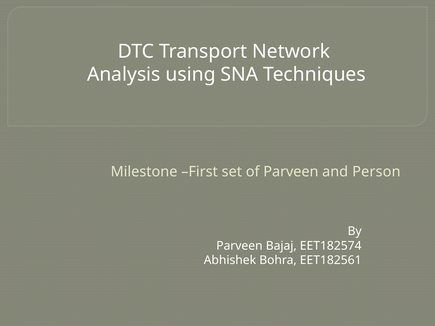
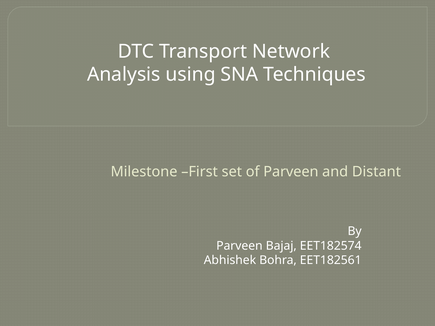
Person: Person -> Distant
